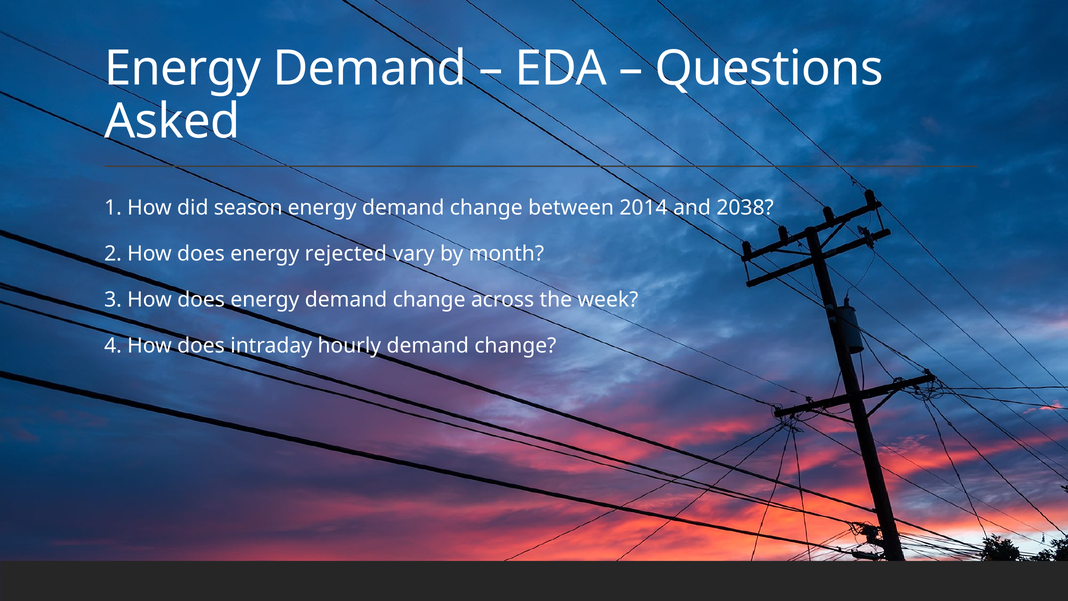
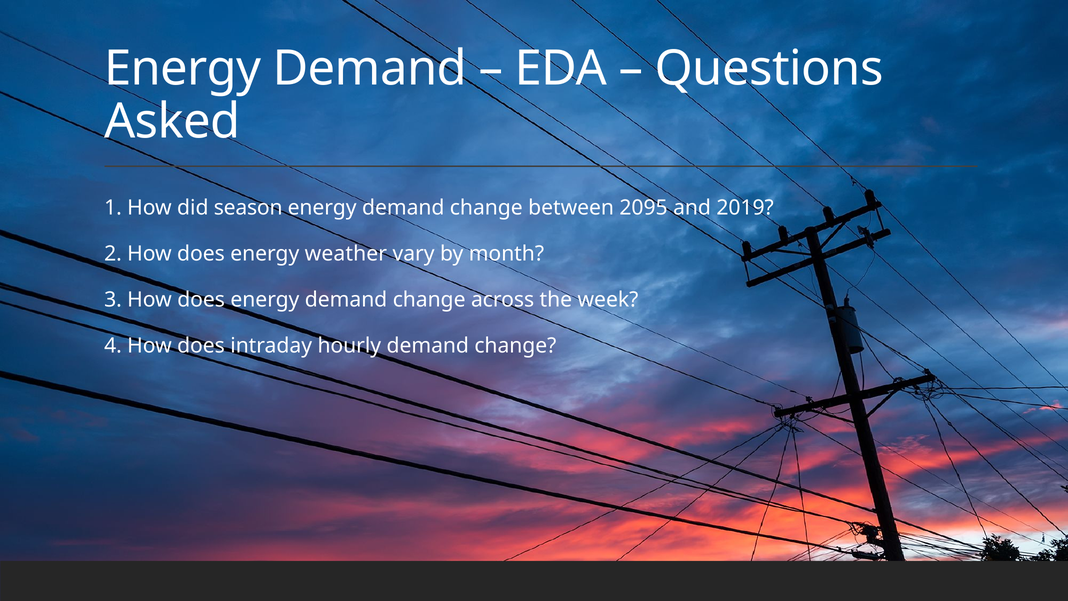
2014: 2014 -> 2095
2038: 2038 -> 2019
rejected: rejected -> weather
